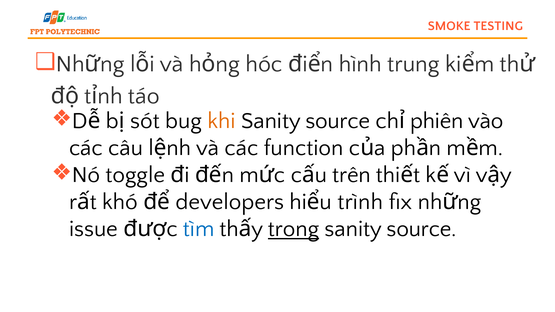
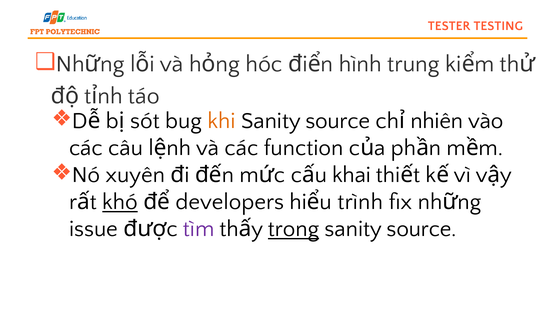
SMOKE: SMOKE -> TESTER
phiên: phiên -> nhiên
toggle: toggle -> xuyên
trên: trên -> khai
khó underline: none -> present
tìm colour: blue -> purple
